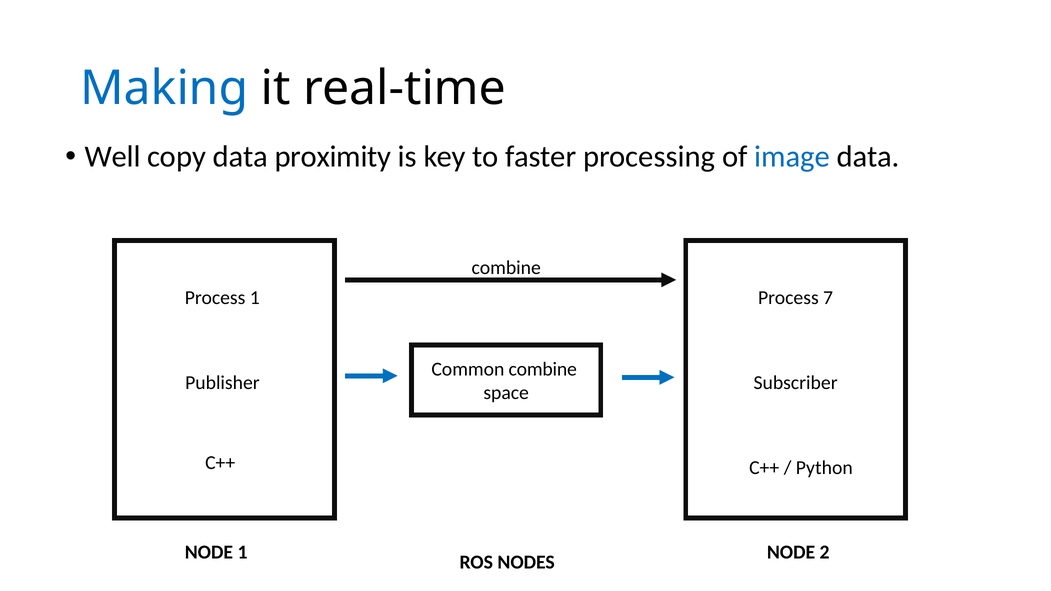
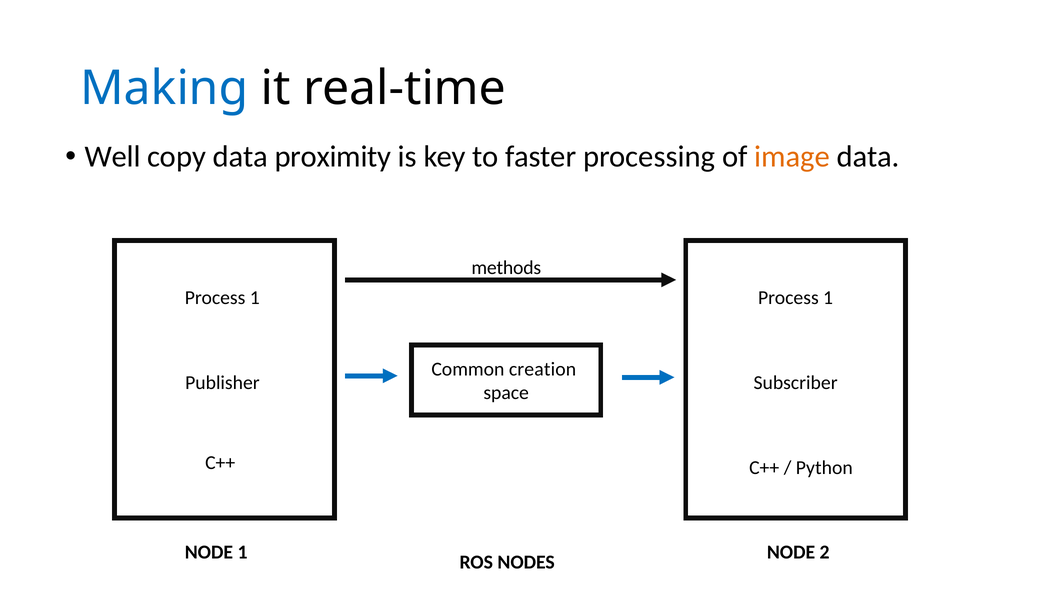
image colour: blue -> orange
combine at (506, 268): combine -> methods
1 Process 7: 7 -> 1
Common combine: combine -> creation
